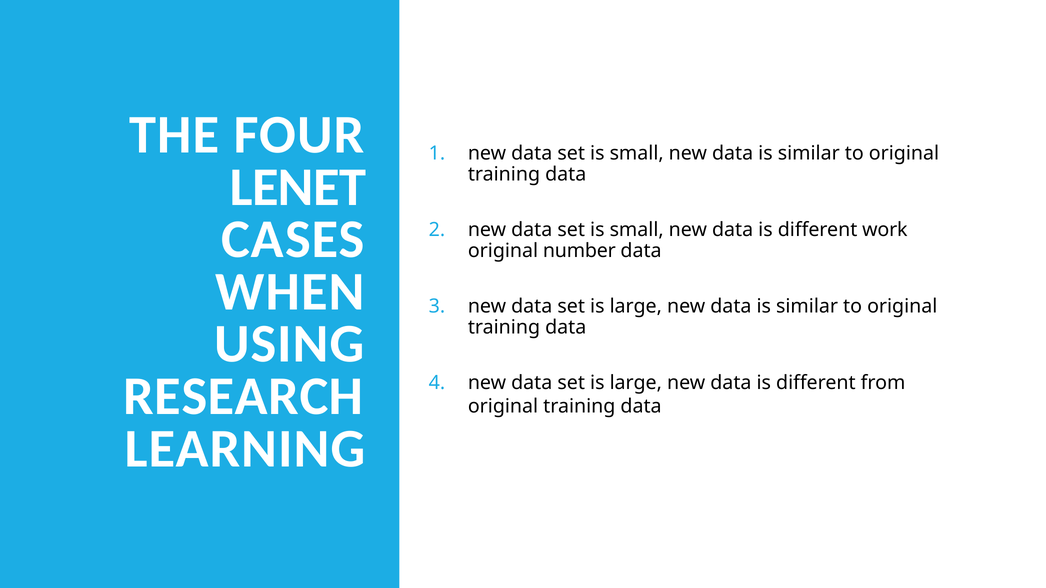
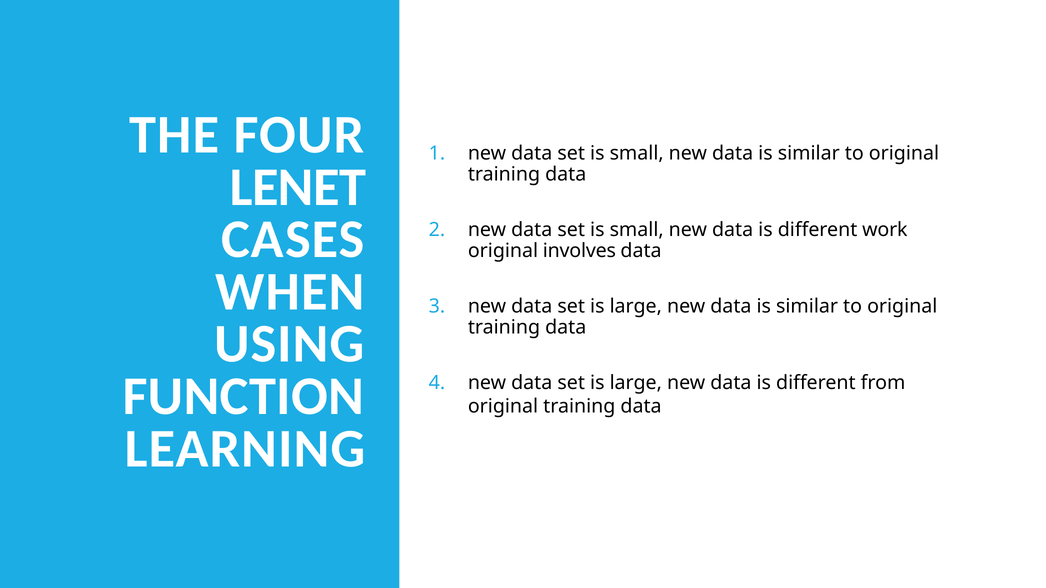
number: number -> involves
RESEARCH: RESEARCH -> FUNCTION
